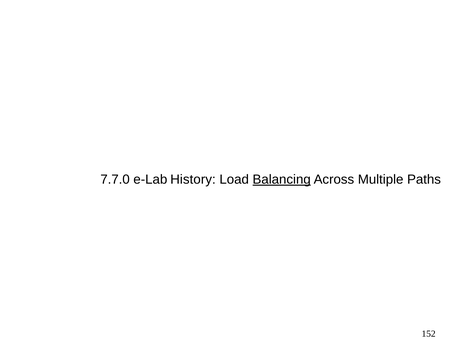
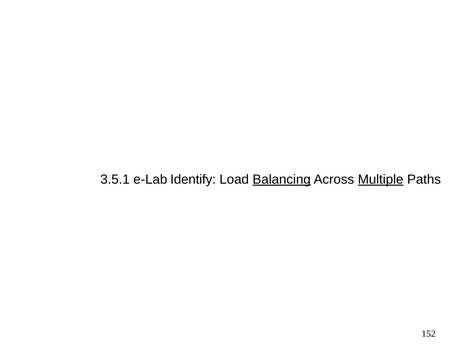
7.7.0: 7.7.0 -> 3.5.1
History: History -> Identify
Multiple underline: none -> present
